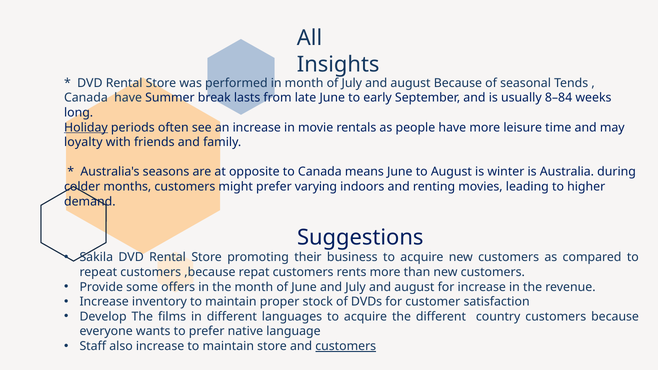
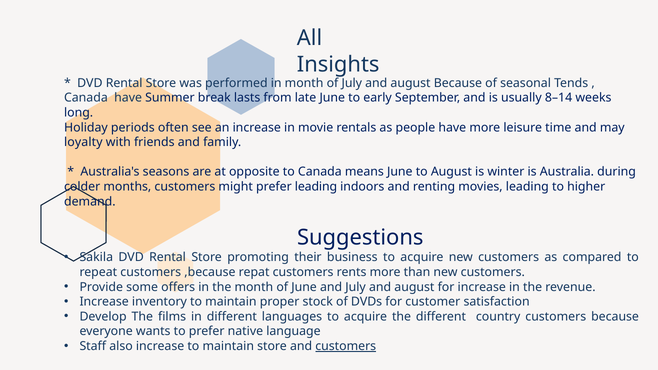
8–84: 8–84 -> 8–14
Holiday underline: present -> none
prefer varying: varying -> leading
